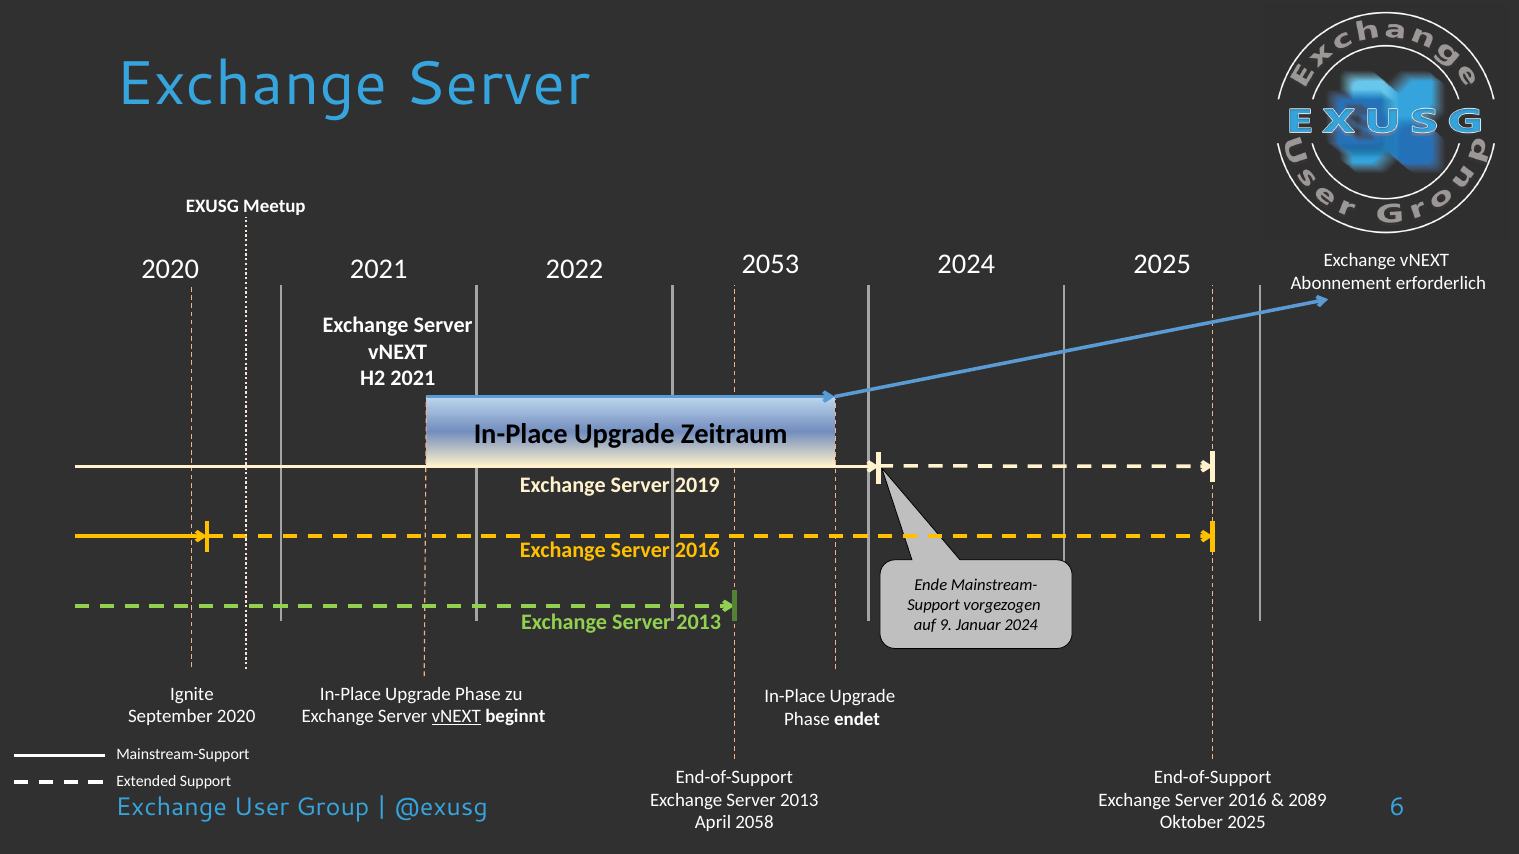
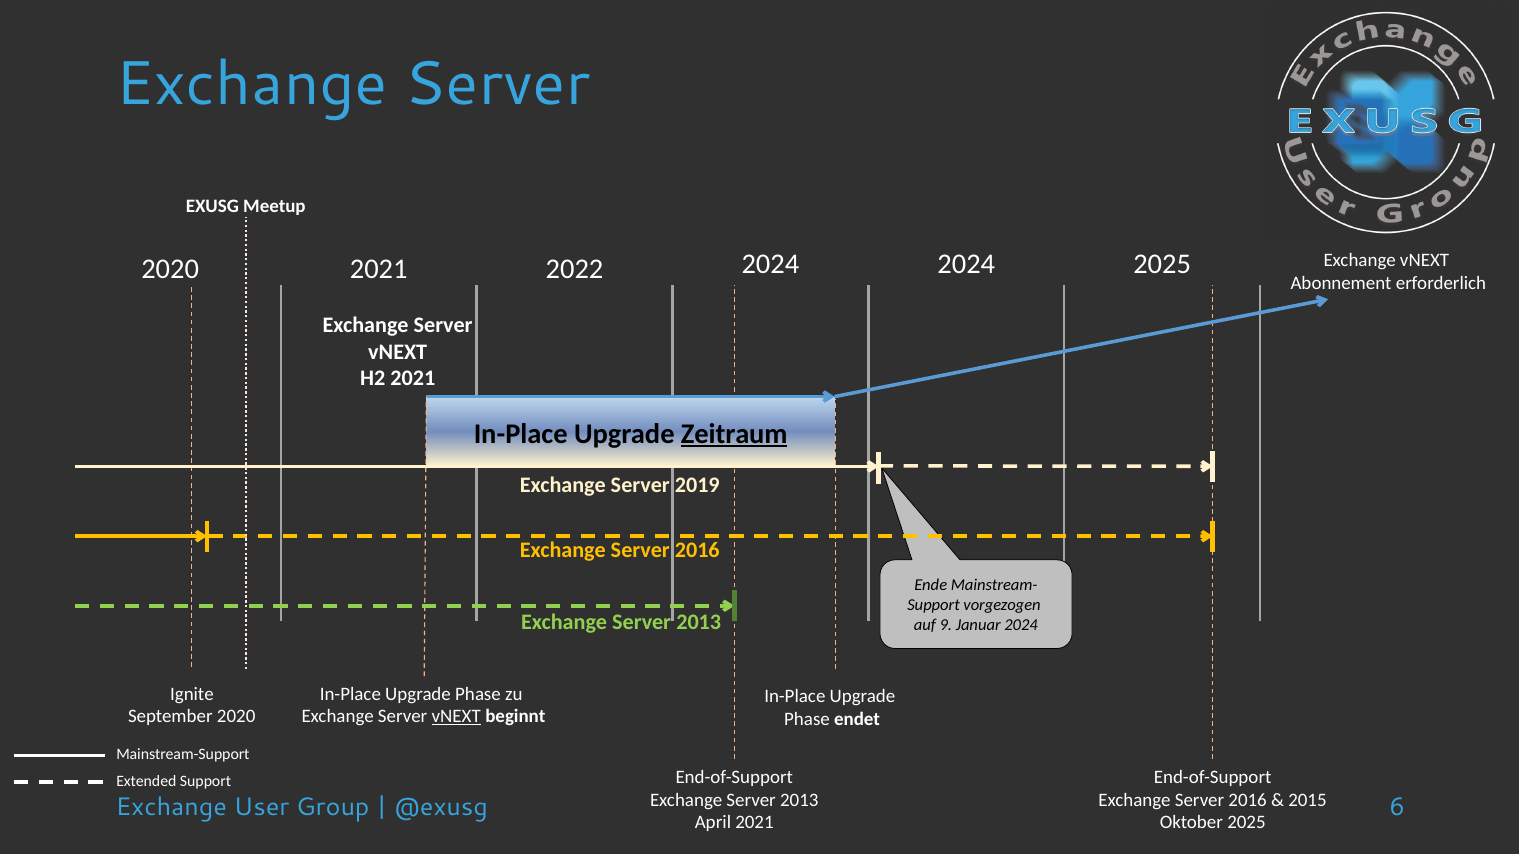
2022 2053: 2053 -> 2024
Zeitraum underline: none -> present
2089: 2089 -> 2015
April 2058: 2058 -> 2021
